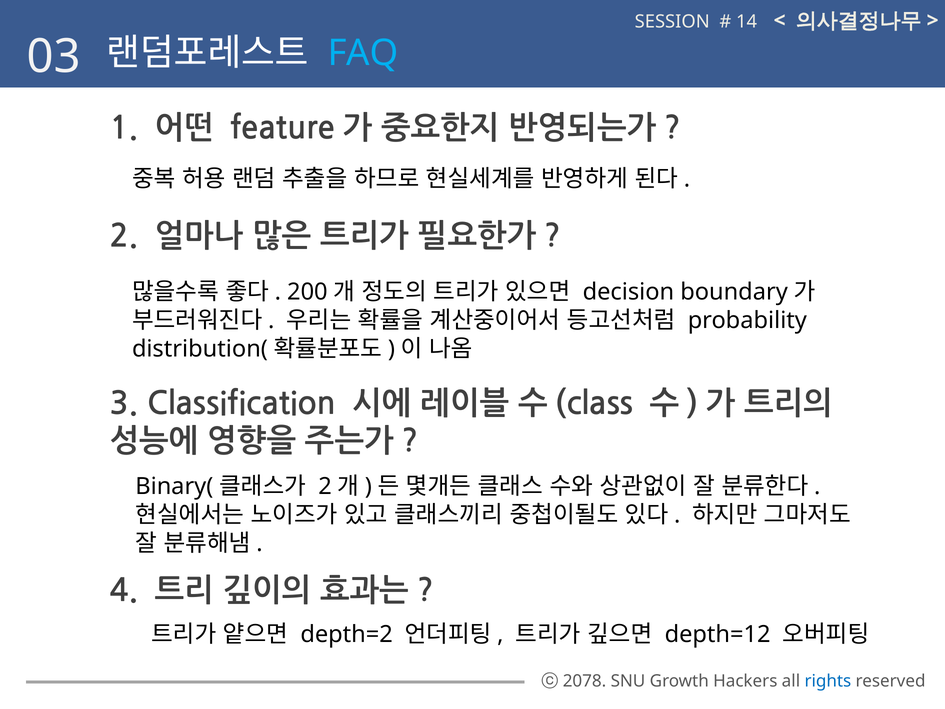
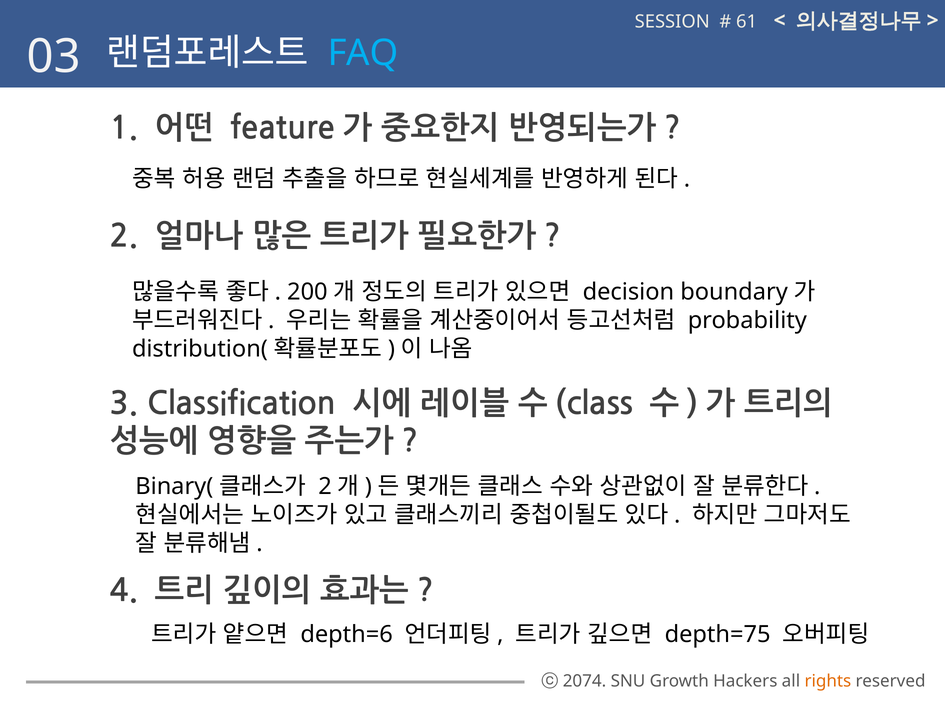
14: 14 -> 61
depth=2: depth=2 -> depth=6
depth=12: depth=12 -> depth=75
2078: 2078 -> 2074
rights colour: blue -> orange
